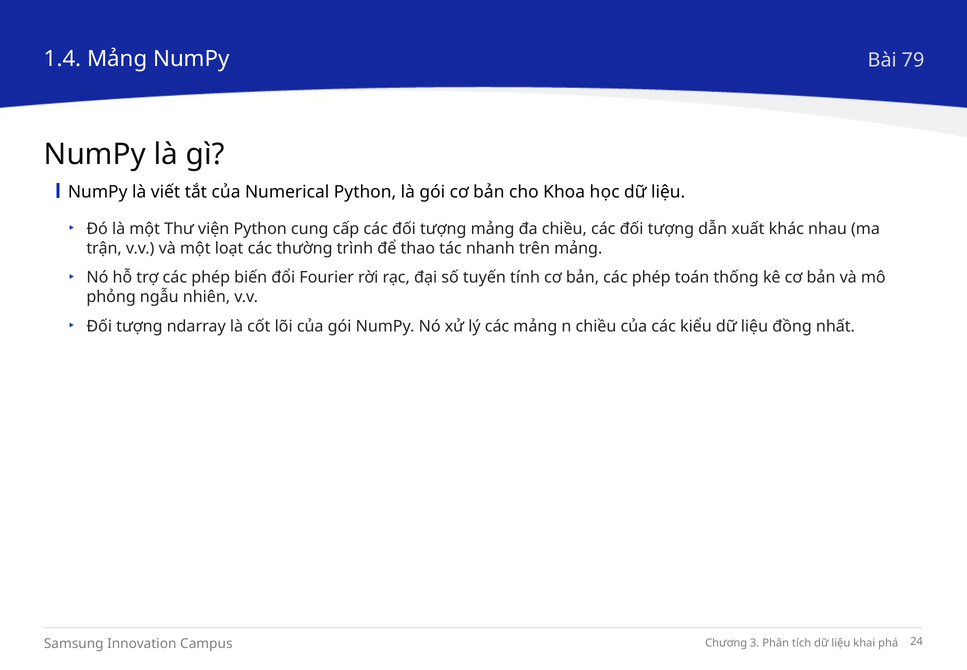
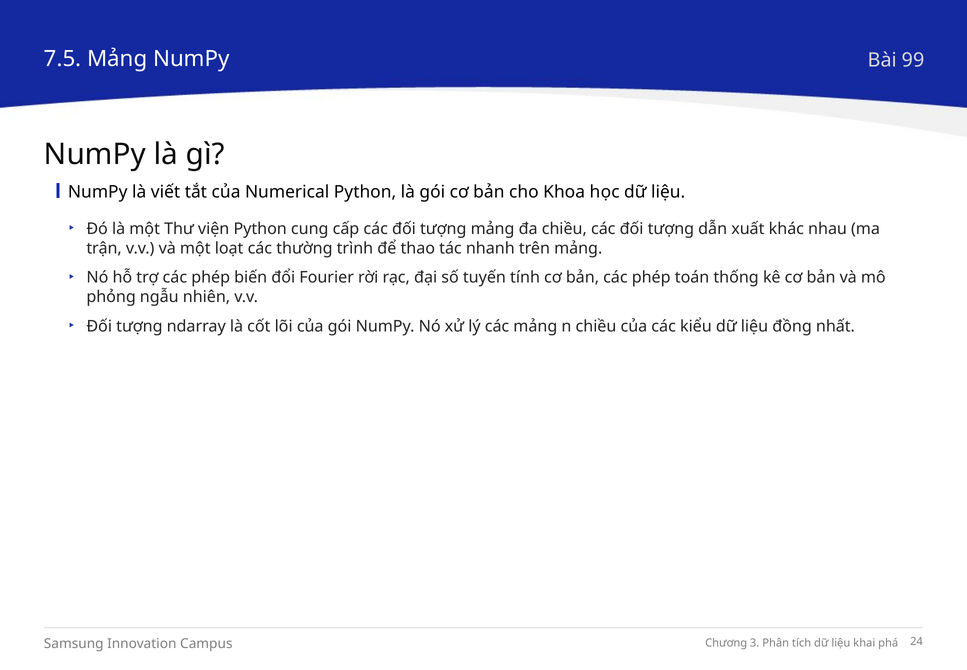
1.4: 1.4 -> 7.5
79: 79 -> 99
